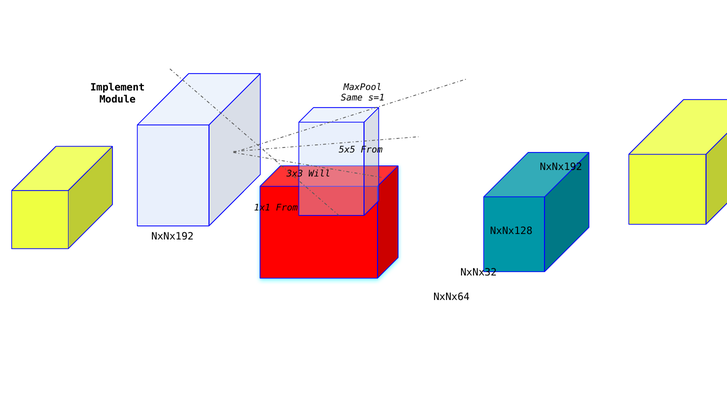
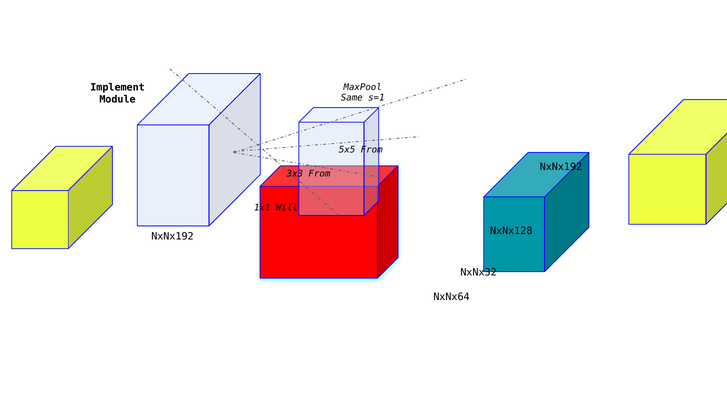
3x3 Will: Will -> From
1x1 From: From -> Will
